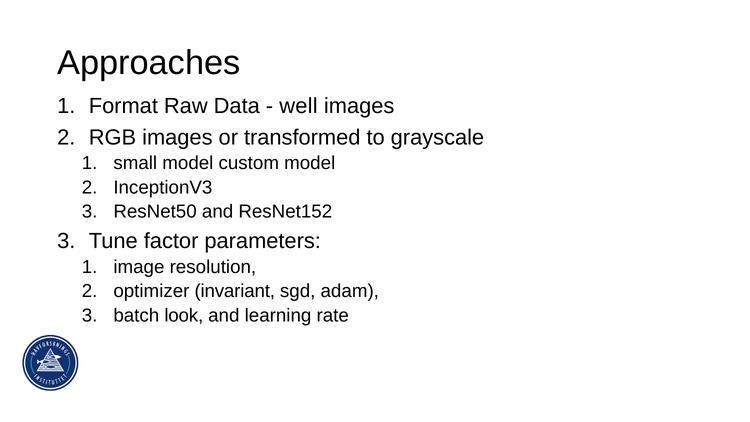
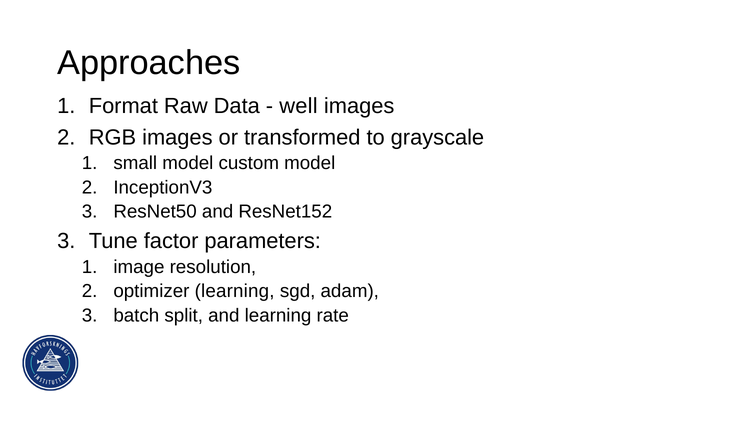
optimizer invariant: invariant -> learning
look: look -> split
